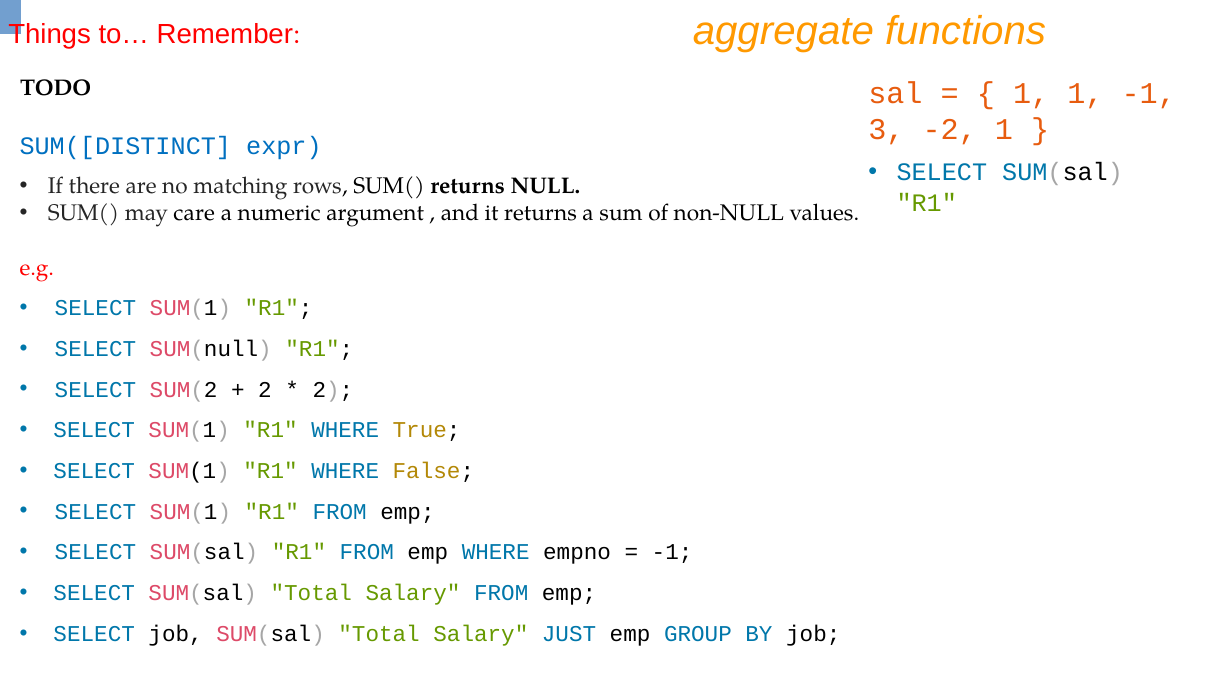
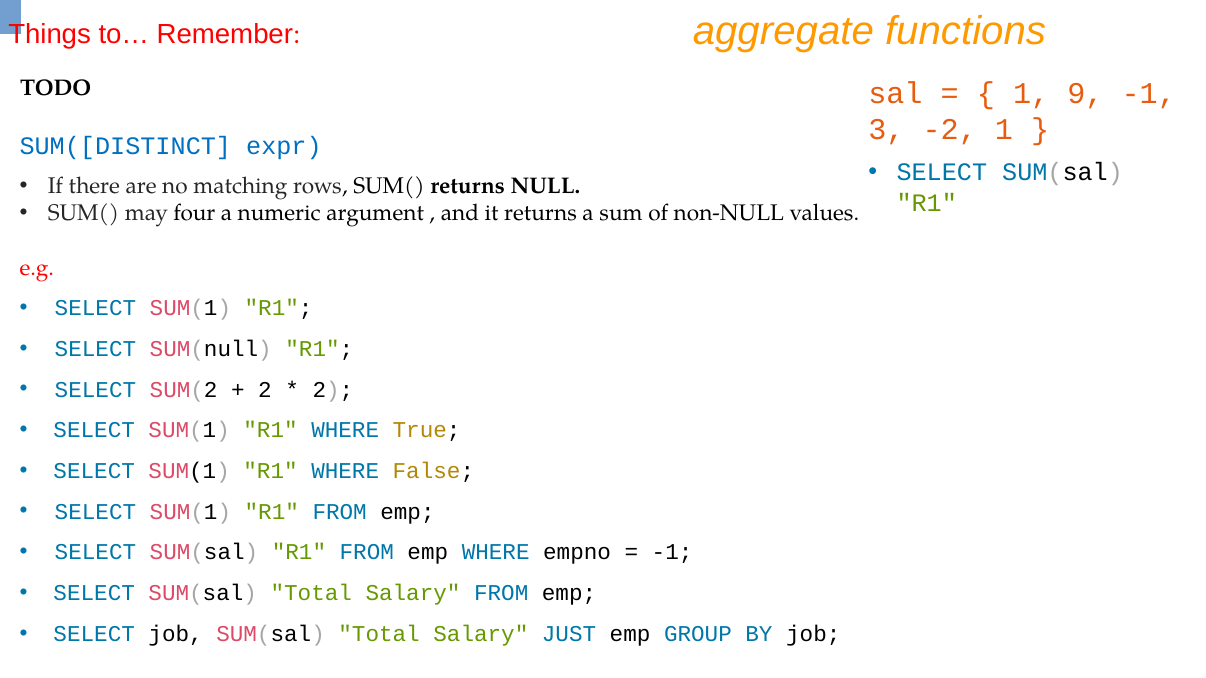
1 1: 1 -> 9
care: care -> four
